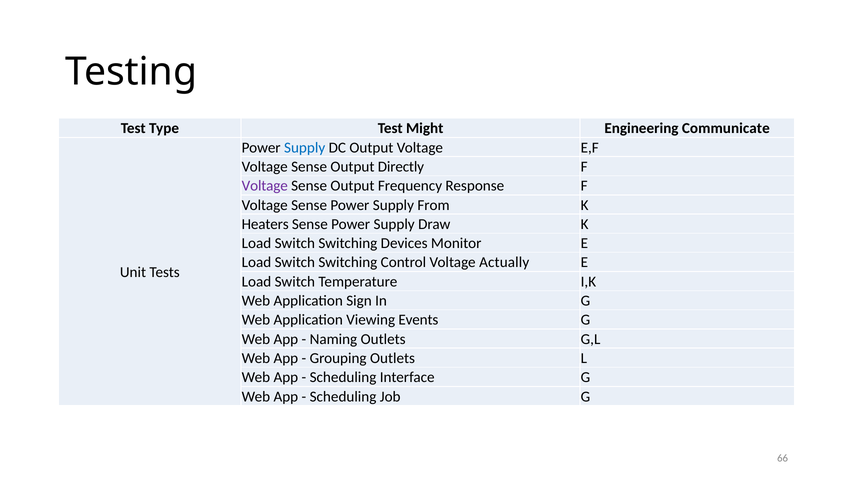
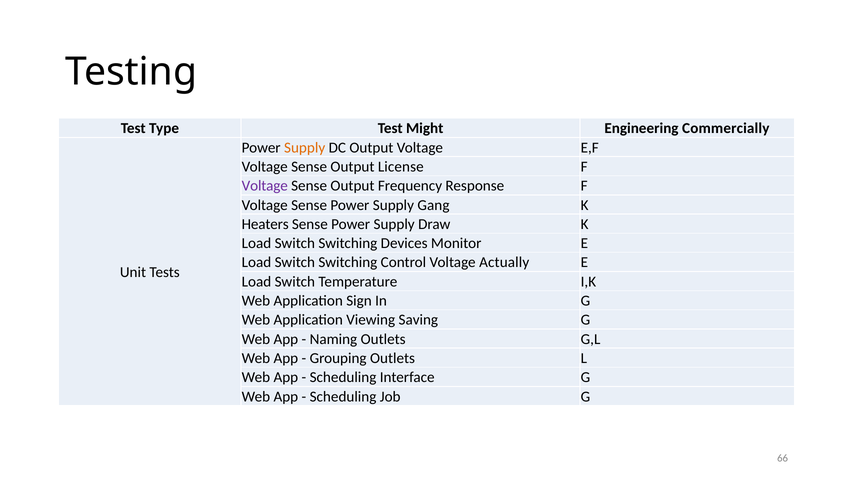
Communicate: Communicate -> Commercially
Supply at (305, 148) colour: blue -> orange
Directly: Directly -> License
From: From -> Gang
Events: Events -> Saving
